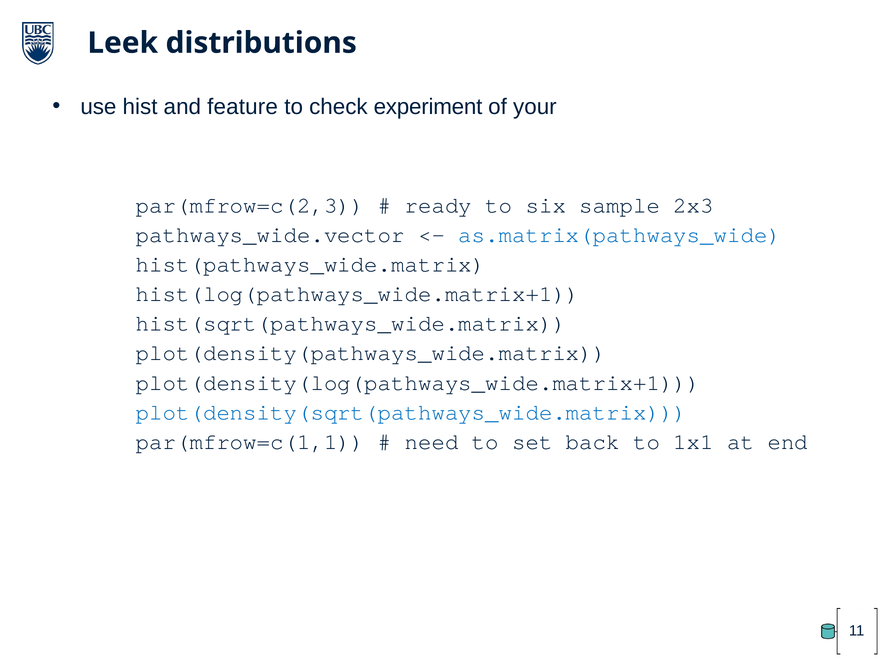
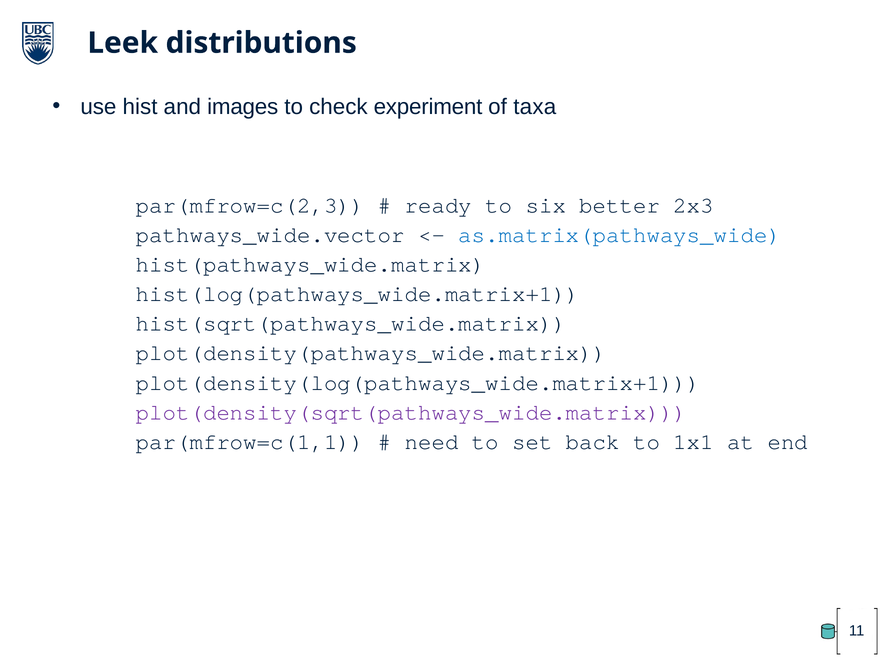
feature: feature -> images
your: your -> taxa
sample: sample -> better
plot(density(sqrt(pathways_wide.matrix colour: blue -> purple
